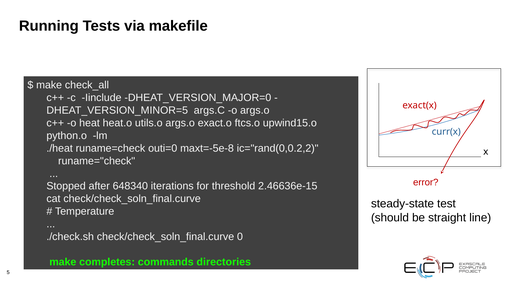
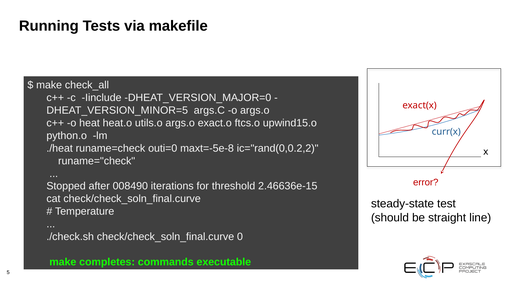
648340: 648340 -> 008490
directories: directories -> executable
